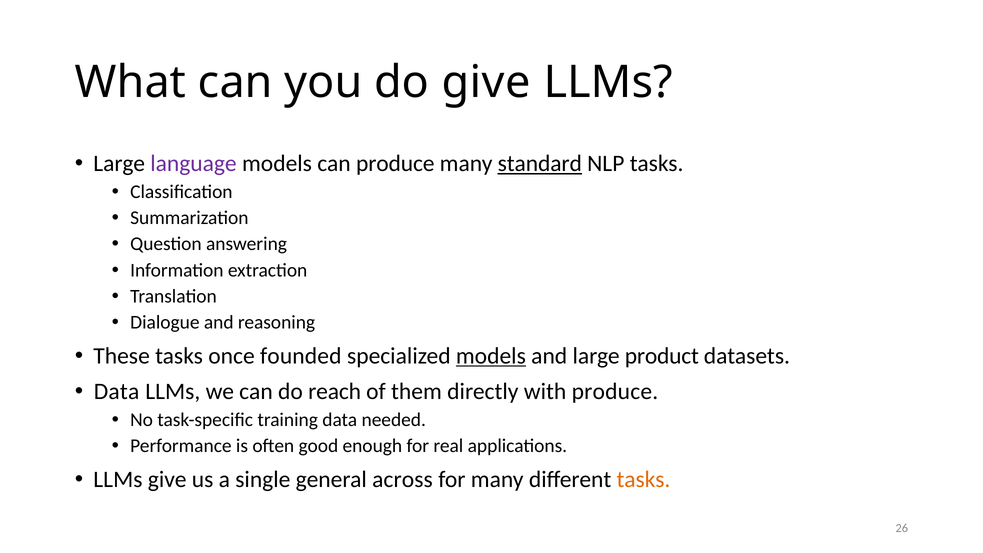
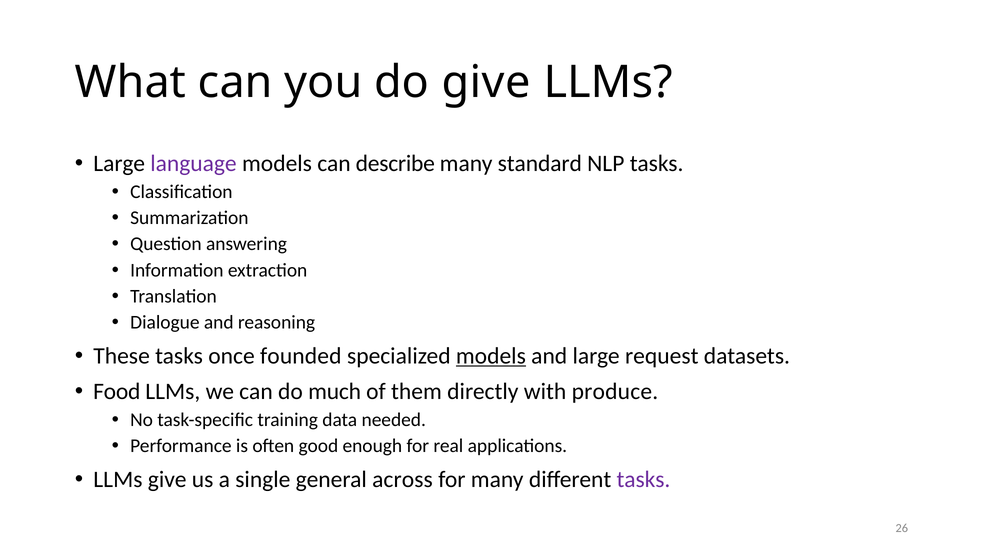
can produce: produce -> describe
standard underline: present -> none
product: product -> request
Data at (117, 392): Data -> Food
reach: reach -> much
tasks at (643, 479) colour: orange -> purple
